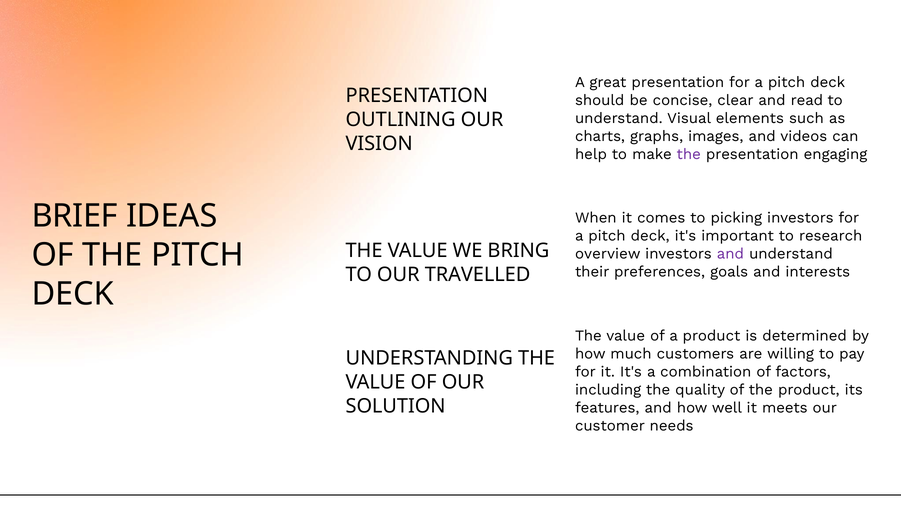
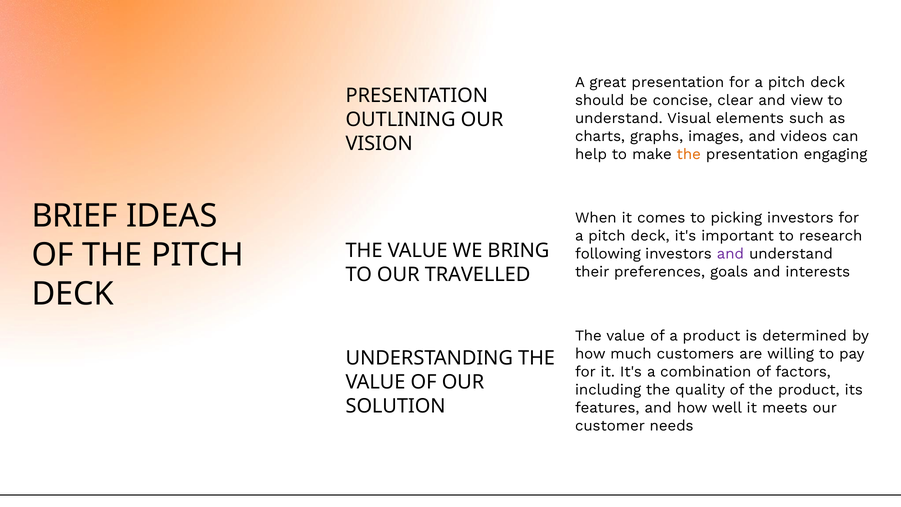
read: read -> view
the at (689, 154) colour: purple -> orange
overview: overview -> following
